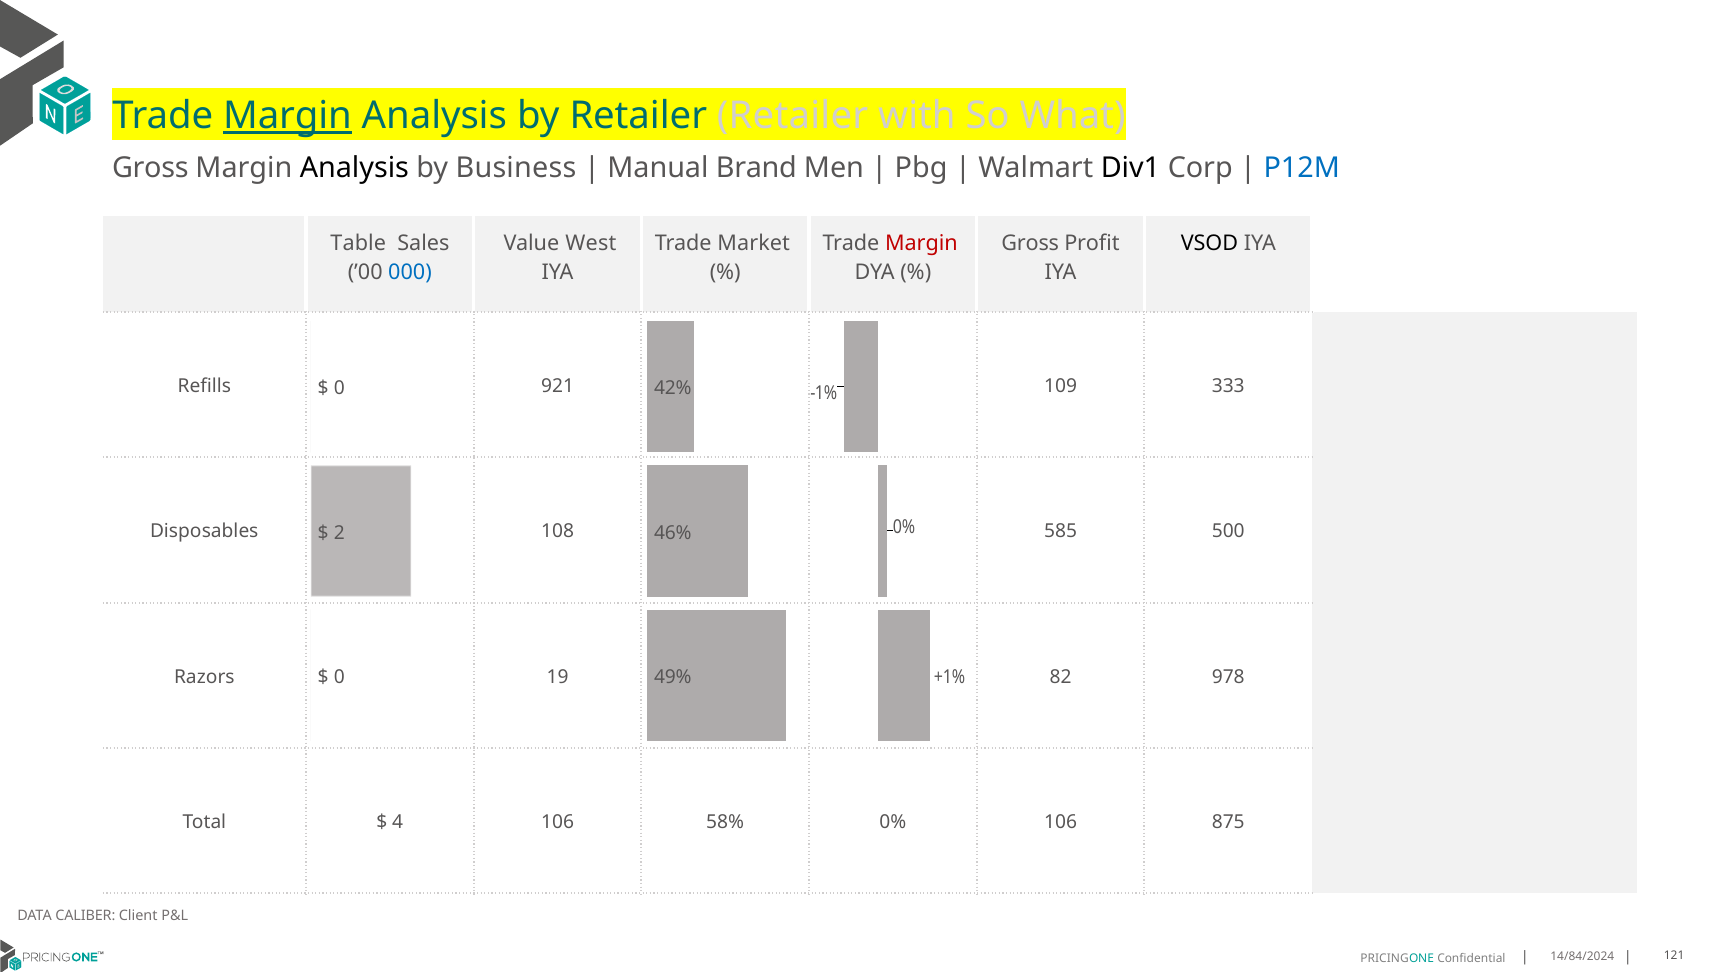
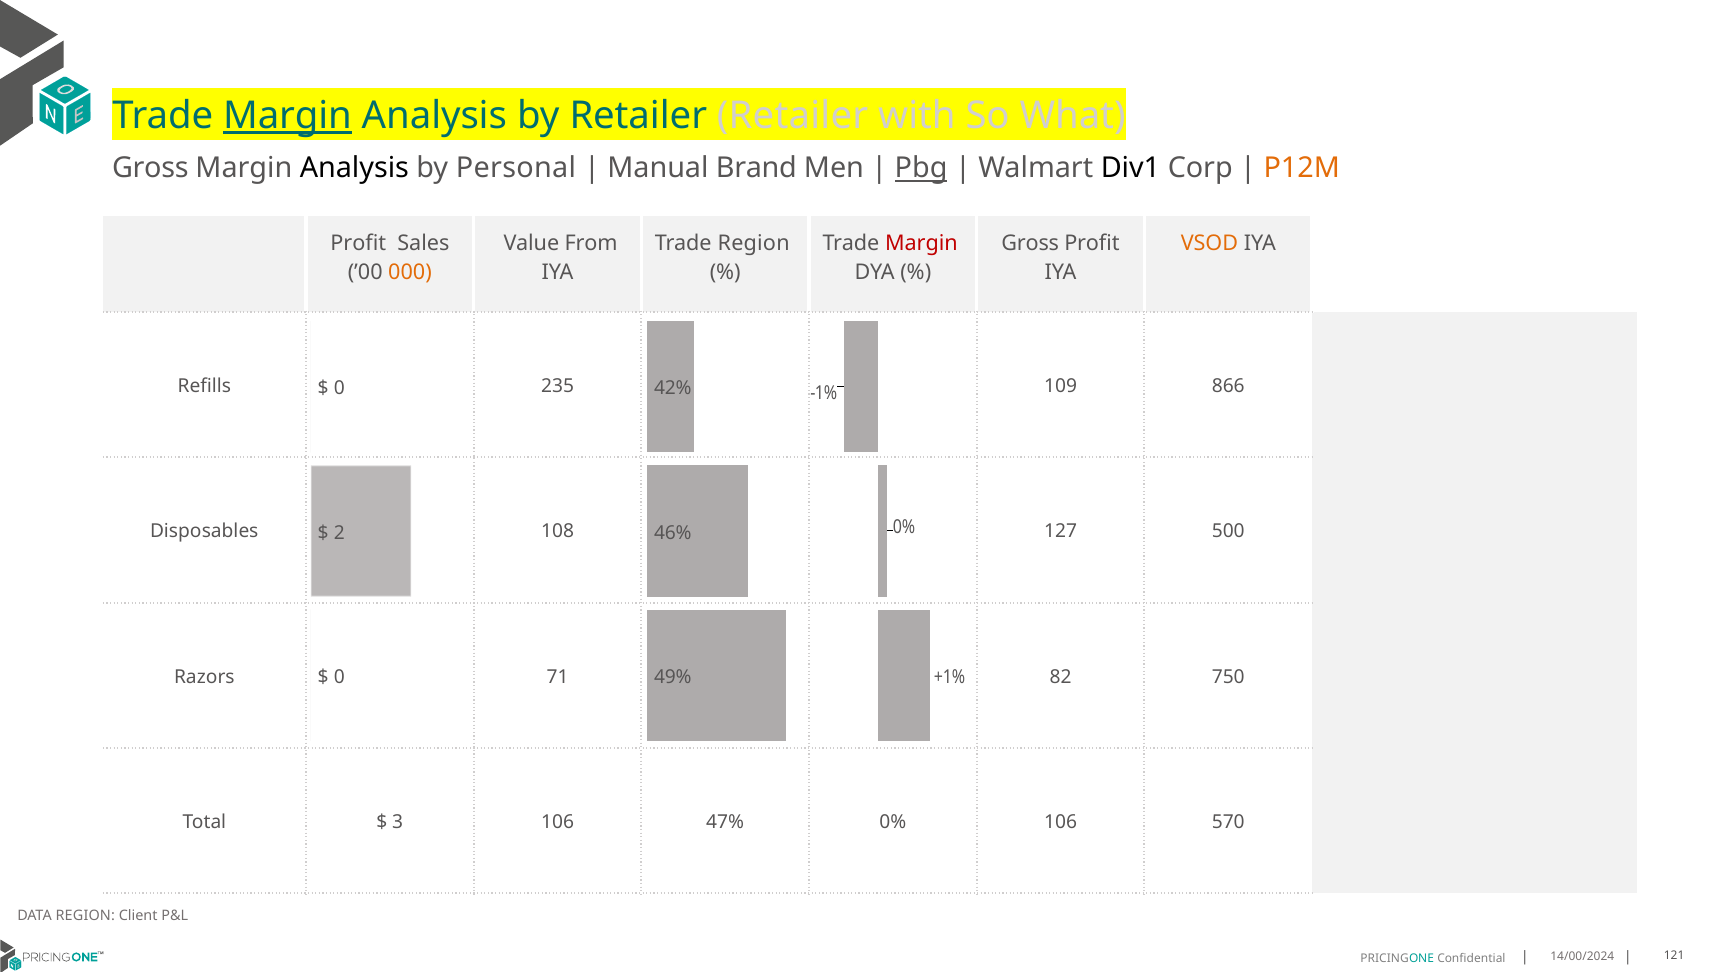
Business: Business -> Personal
Pbg underline: none -> present
P12M colour: blue -> orange
Table at (358, 243): Table -> Profit
West: West -> From
Trade Market: Market -> Region
VSOD colour: black -> orange
000 colour: blue -> orange
921: 921 -> 235
333: 333 -> 866
585: 585 -> 127
19: 19 -> 71
978: 978 -> 750
4: 4 -> 3
58%: 58% -> 47%
875: 875 -> 570
DATA CALIBER: CALIBER -> REGION
14/84/2024: 14/84/2024 -> 14/00/2024
